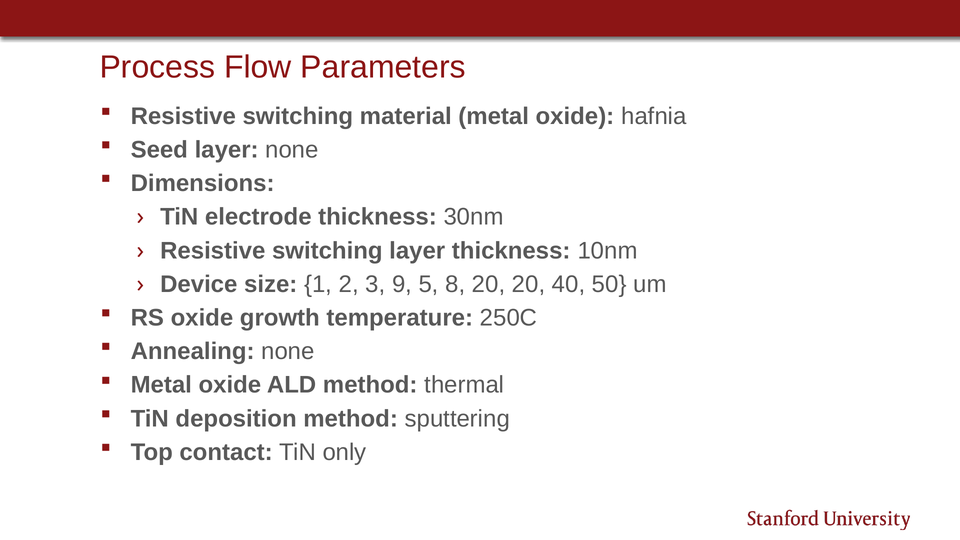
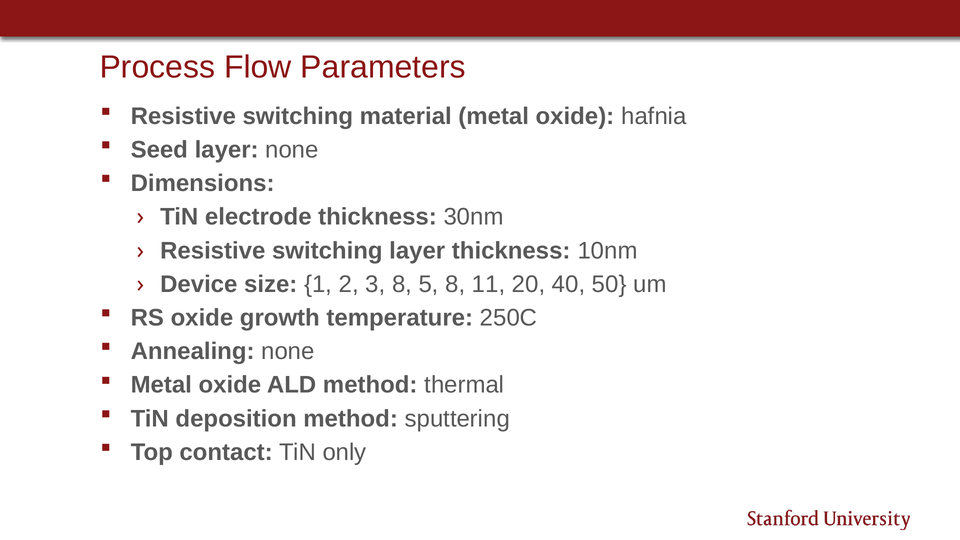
3 9: 9 -> 8
8 20: 20 -> 11
